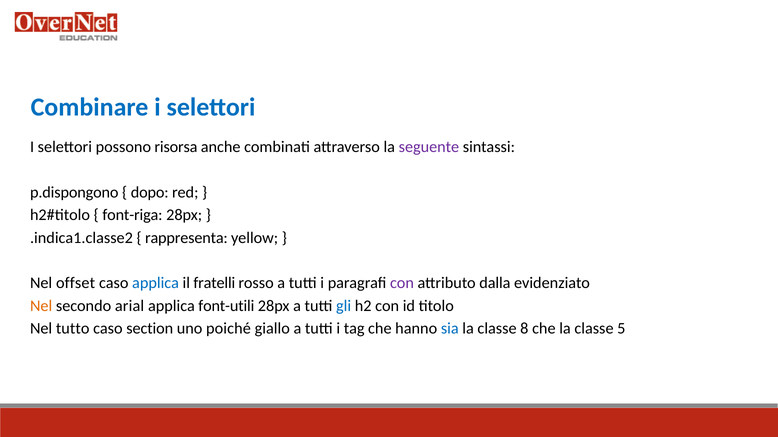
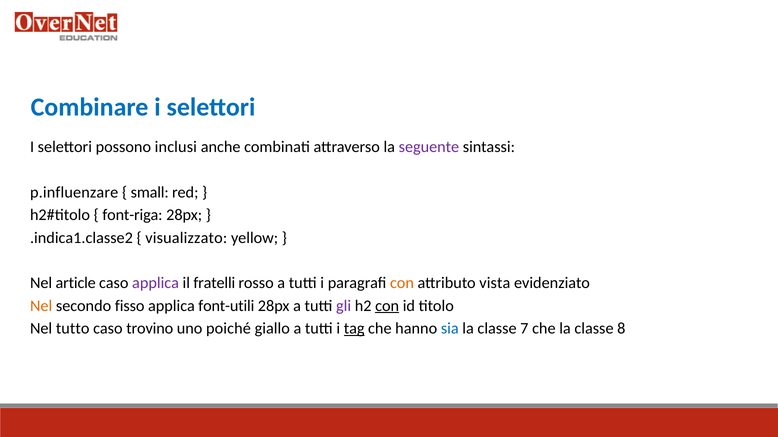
risorsa: risorsa -> inclusi
p.dispongono: p.dispongono -> p.influenzare
dopo: dopo -> small
rappresenta: rappresenta -> visualizzato
offset: offset -> article
applica at (156, 283) colour: blue -> purple
con at (402, 283) colour: purple -> orange
dalla: dalla -> vista
arial: arial -> fisso
gli colour: blue -> purple
con at (387, 306) underline: none -> present
section: section -> trovino
tag underline: none -> present
8: 8 -> 7
5: 5 -> 8
